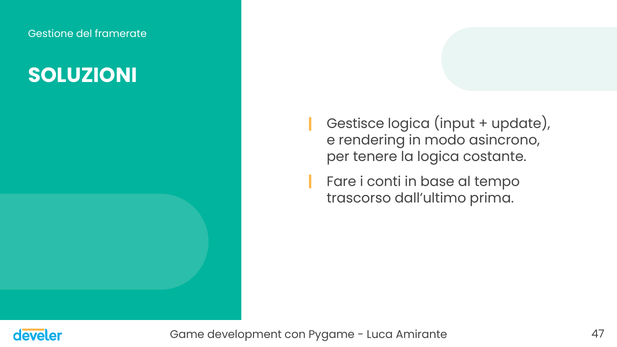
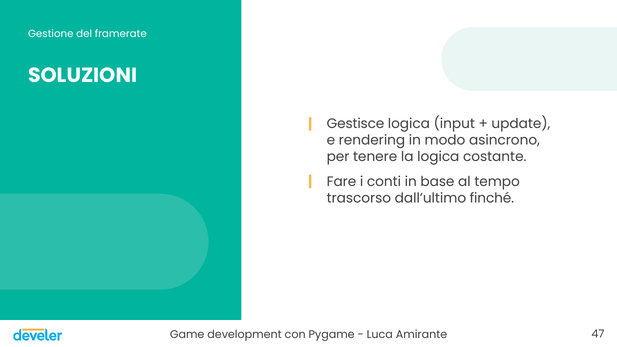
prima: prima -> finché
